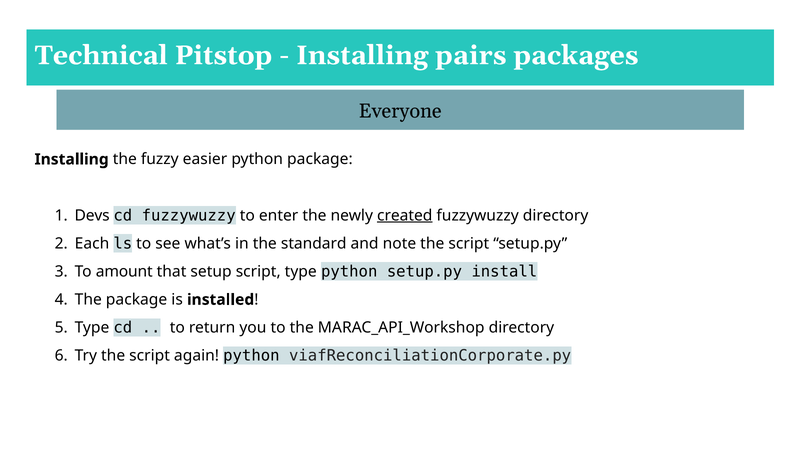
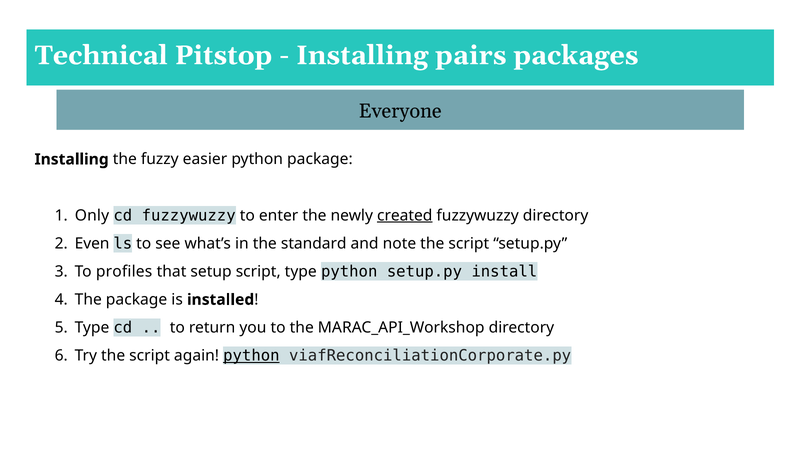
Devs: Devs -> Only
Each: Each -> Even
amount: amount -> profiles
python at (251, 356) underline: none -> present
